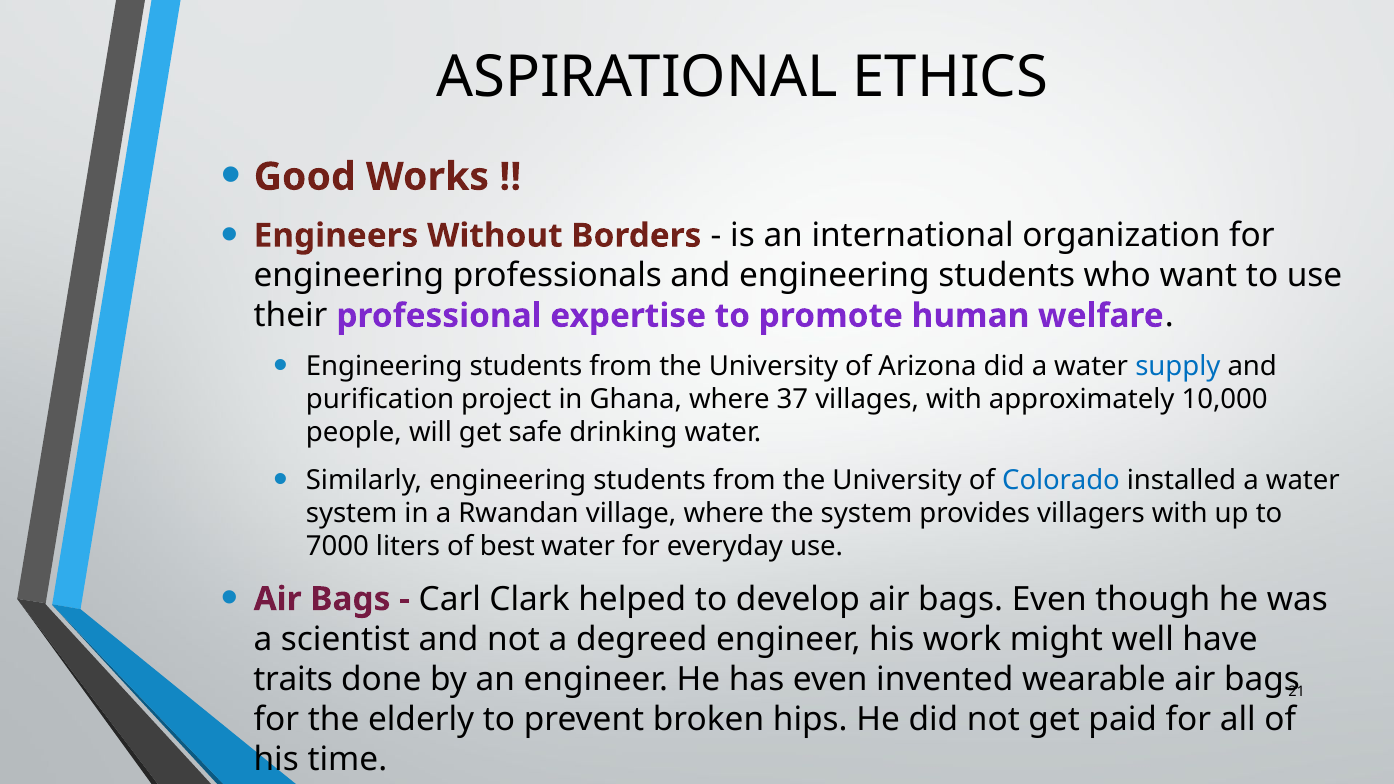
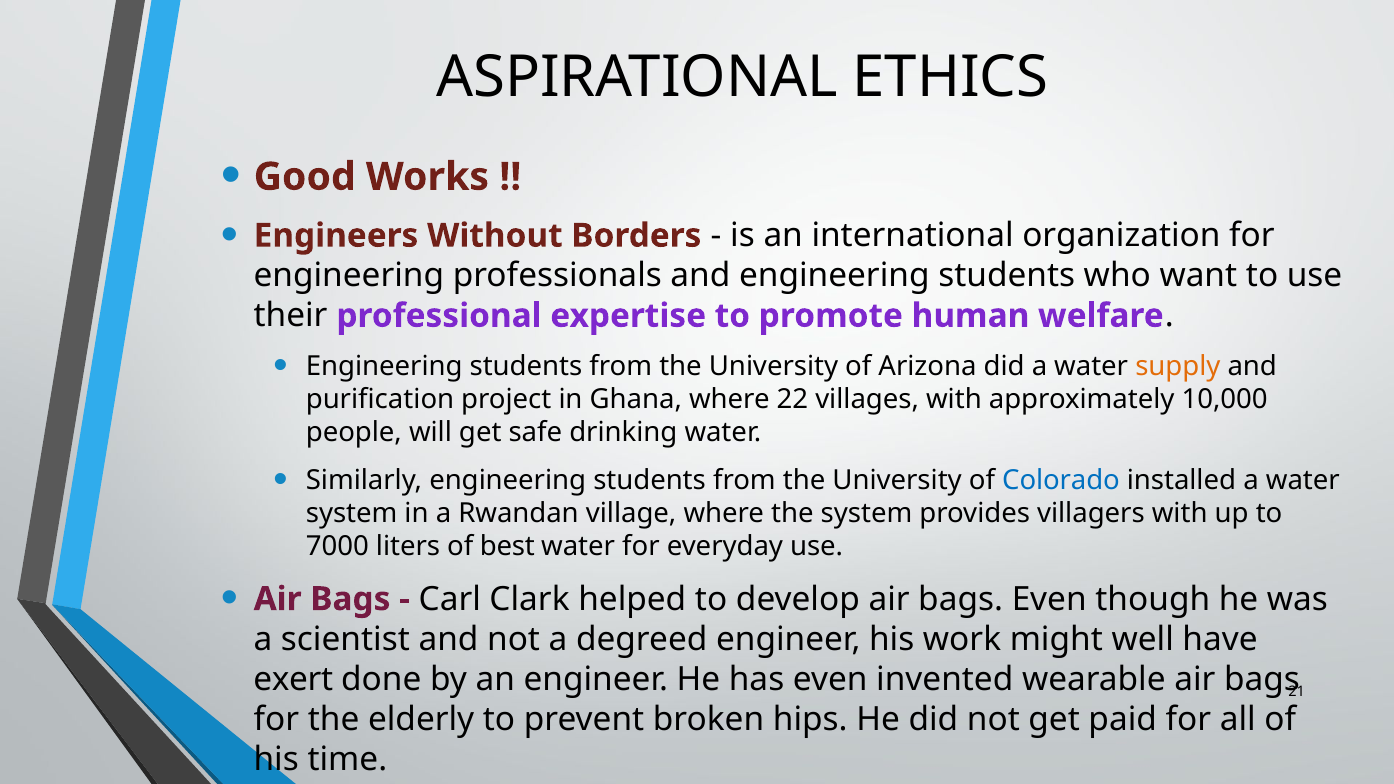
supply colour: blue -> orange
37: 37 -> 22
traits: traits -> exert
